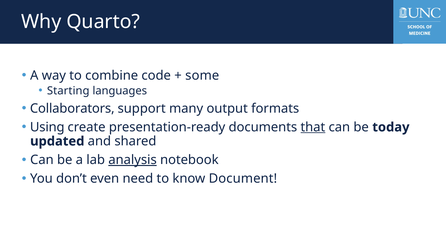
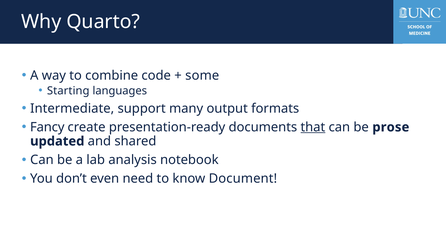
Collaborators: Collaborators -> Intermediate
Using: Using -> Fancy
today: today -> prose
analysis underline: present -> none
